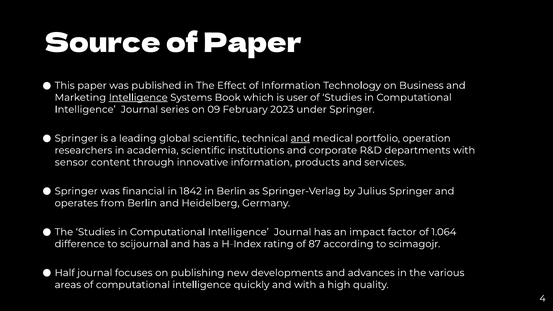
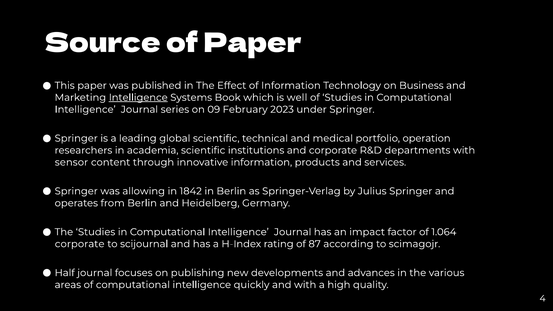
user: user -> well
and at (300, 138) underline: present -> none
financial: financial -> allowing
difference at (80, 244): difference -> corporate
